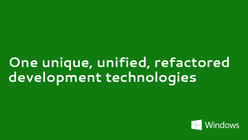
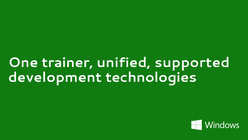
unique: unique -> trainer
refactored: refactored -> supported
